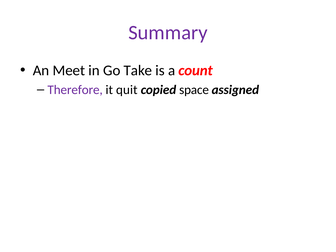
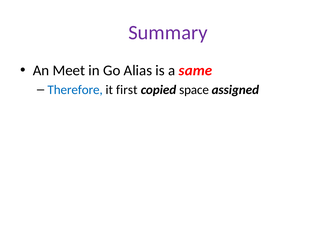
Take: Take -> Alias
count: count -> same
Therefore colour: purple -> blue
quit: quit -> first
